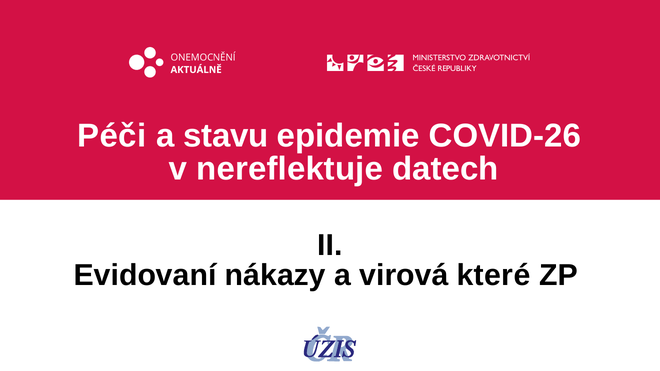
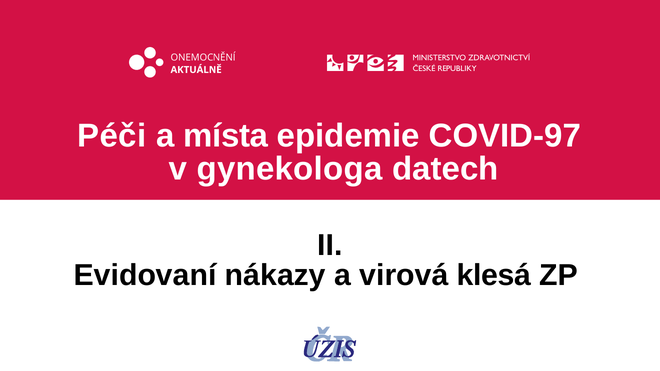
stavu: stavu -> místa
COVID-26: COVID-26 -> COVID-97
nereflektuje: nereflektuje -> gynekologa
které: které -> klesá
